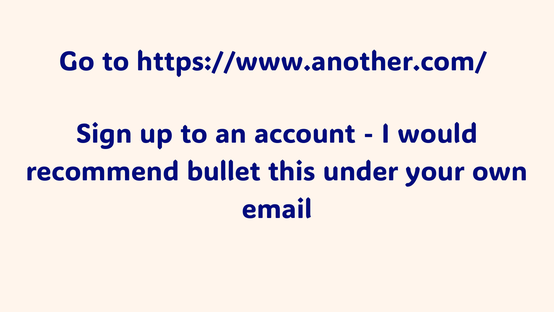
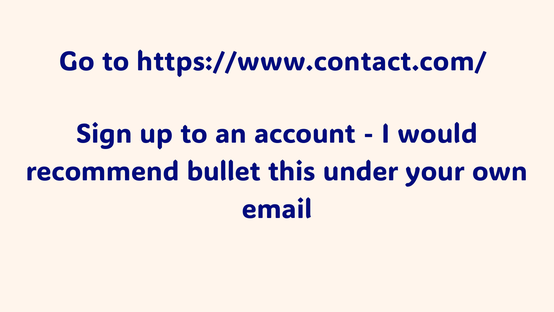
https://www.another.com/: https://www.another.com/ -> https://www.contact.com/
